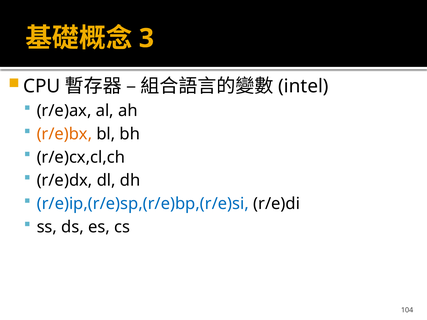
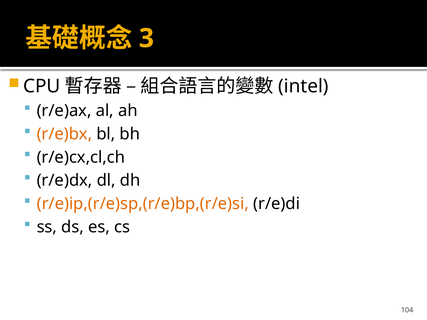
r/e)ip,(r/e)sp,(r/e)bp,(r/e)si colour: blue -> orange
